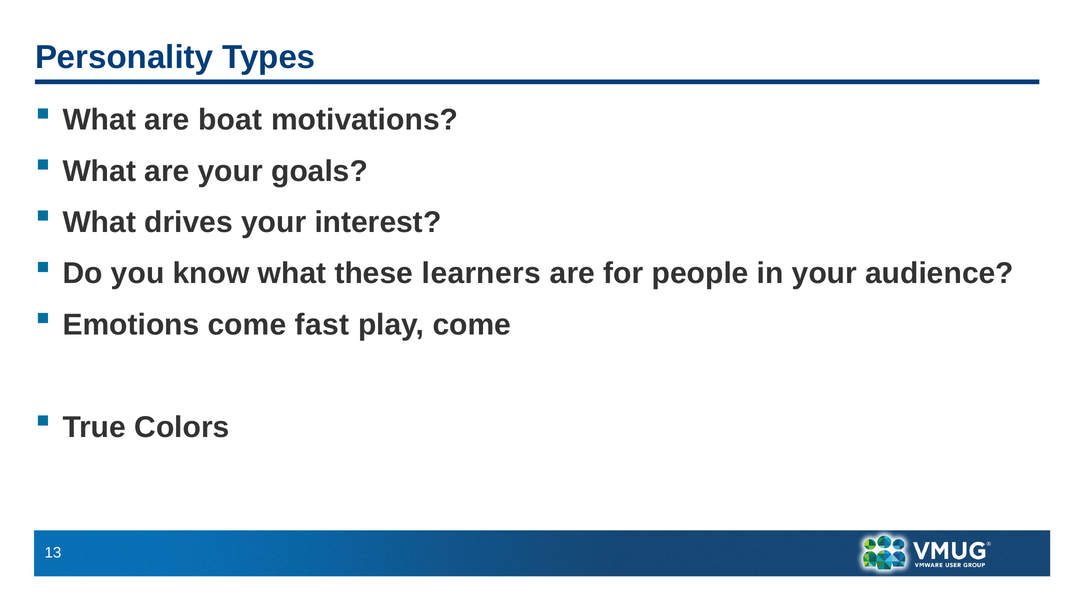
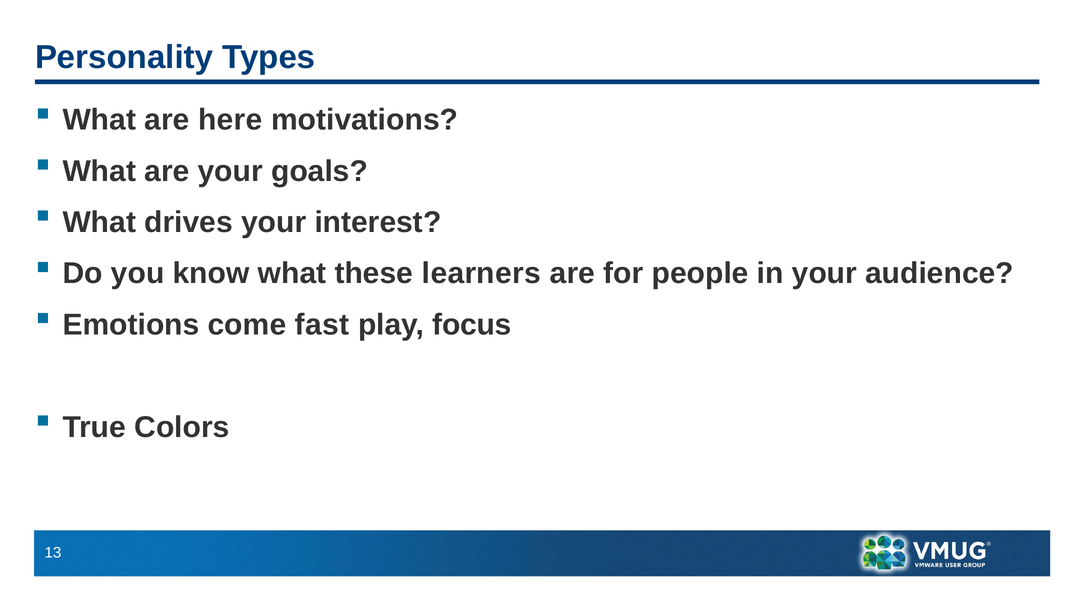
boat: boat -> here
play come: come -> focus
